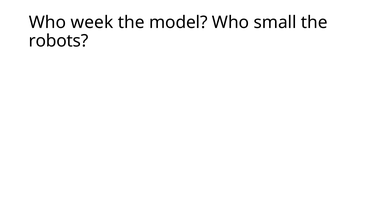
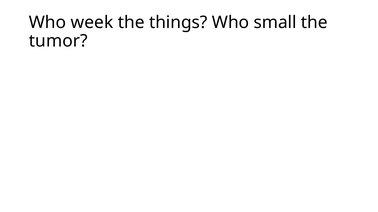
model: model -> things
robots: robots -> tumor
